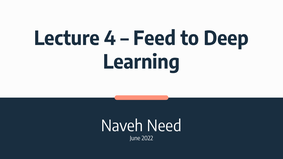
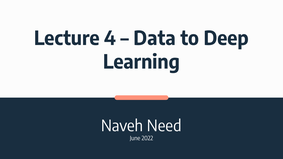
Feed: Feed -> Data
